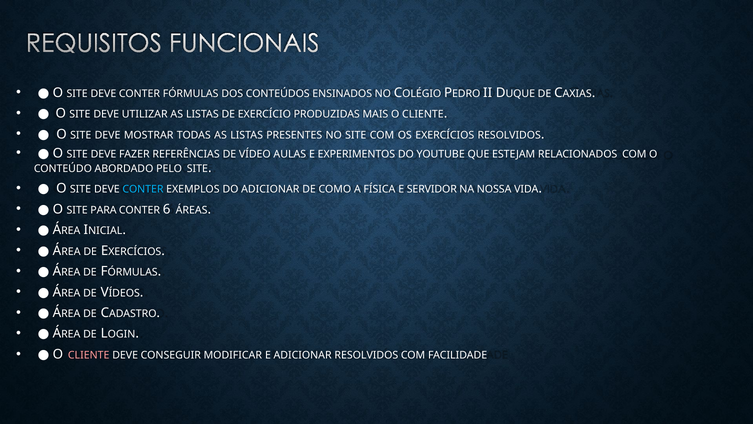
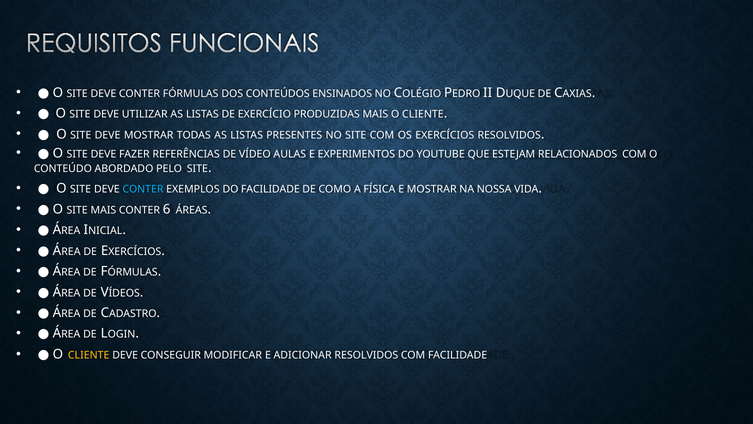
DO ADICIONAR: ADICIONAR -> FACILIDADE
E SERVIDOR: SERVIDOR -> MOSTRAR
SITE PARA: PARA -> MAIS
CLIENTE at (89, 355) colour: pink -> yellow
